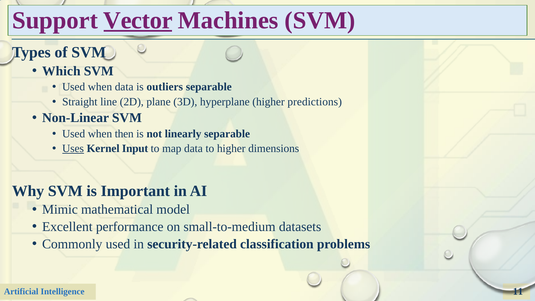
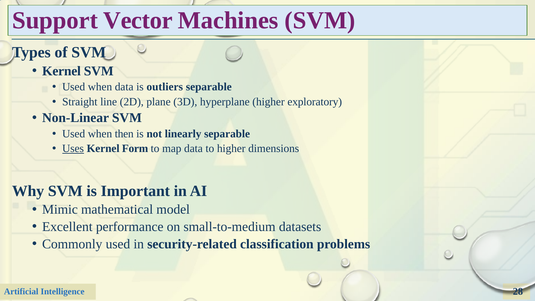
Vector underline: present -> none
Which at (61, 71): Which -> Kernel
predictions: predictions -> exploratory
Input: Input -> Form
11: 11 -> 28
